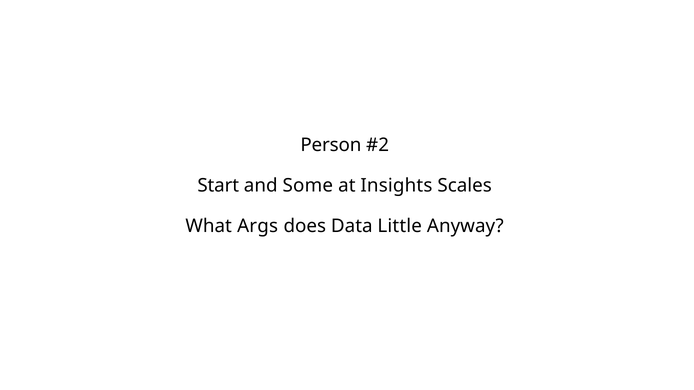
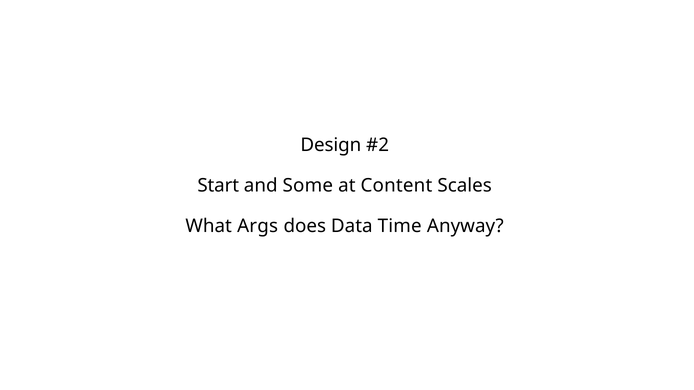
Person: Person -> Design
Insights: Insights -> Content
Little: Little -> Time
